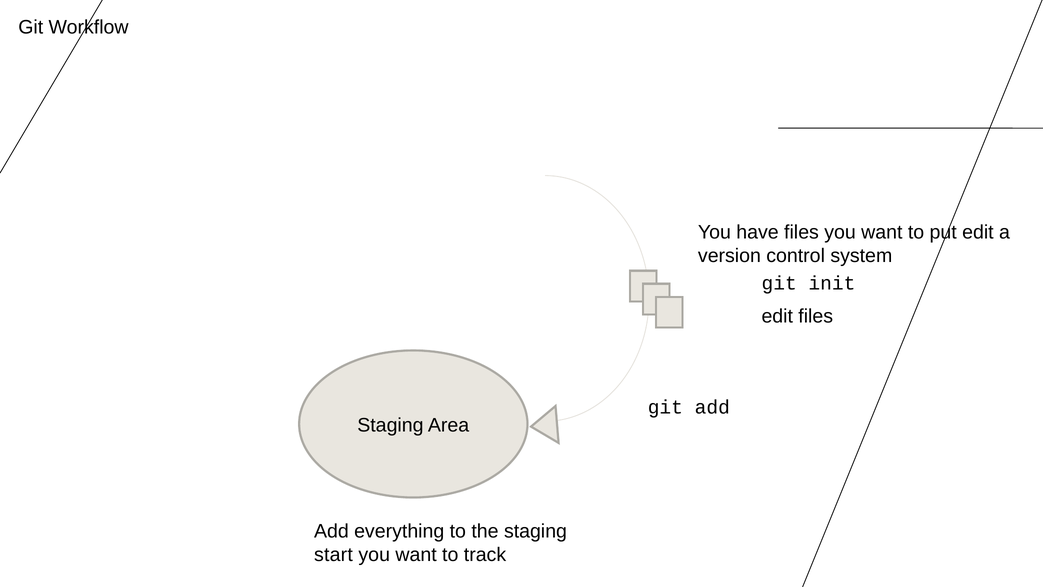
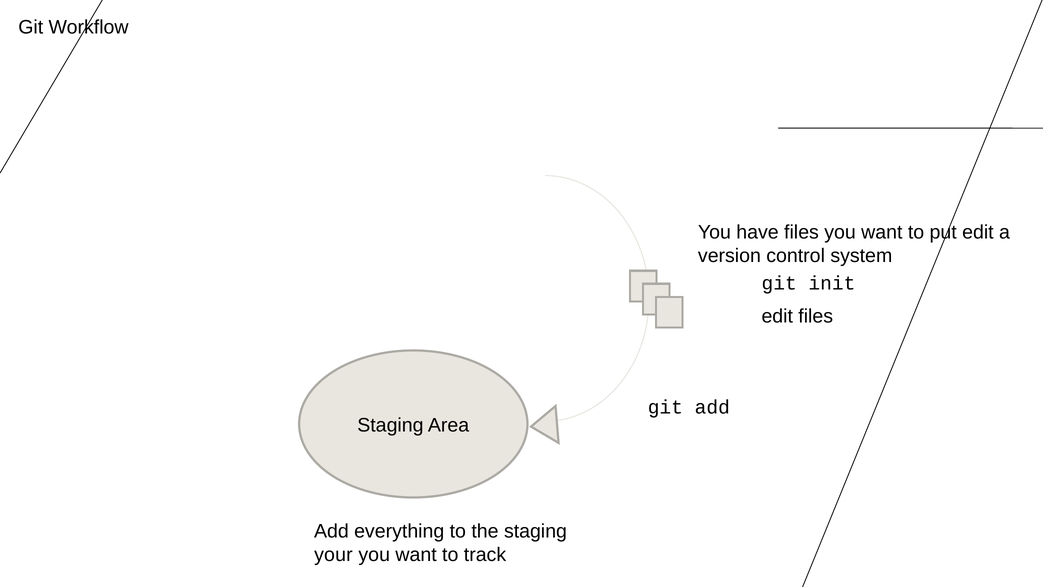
start: start -> your
